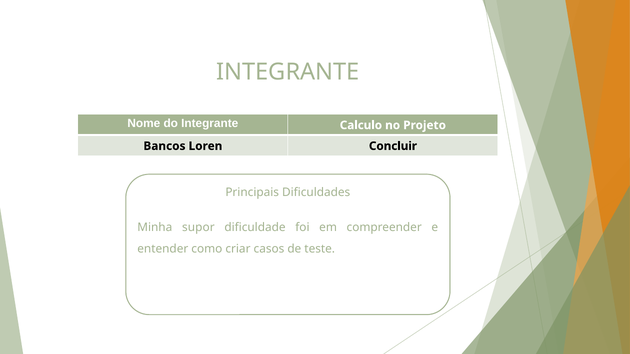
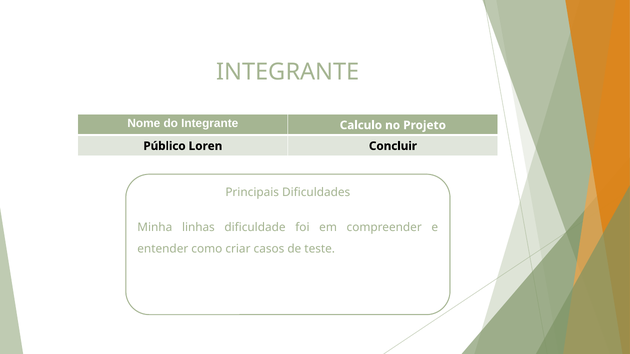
Bancos: Bancos -> Público
supor: supor -> linhas
